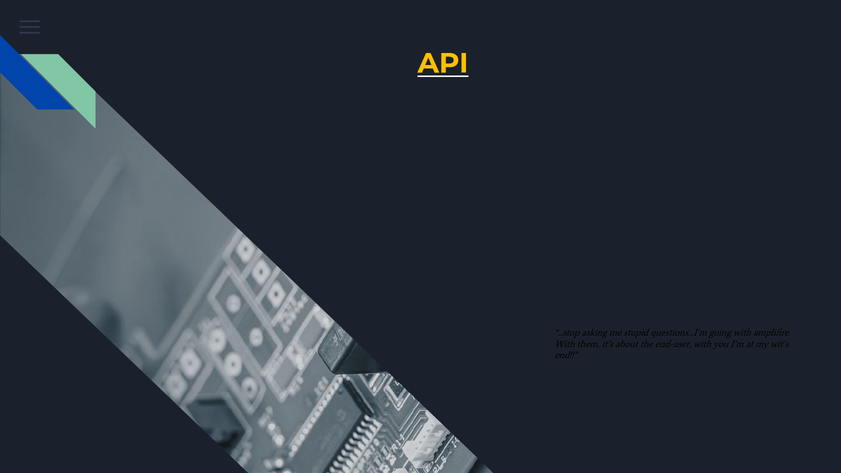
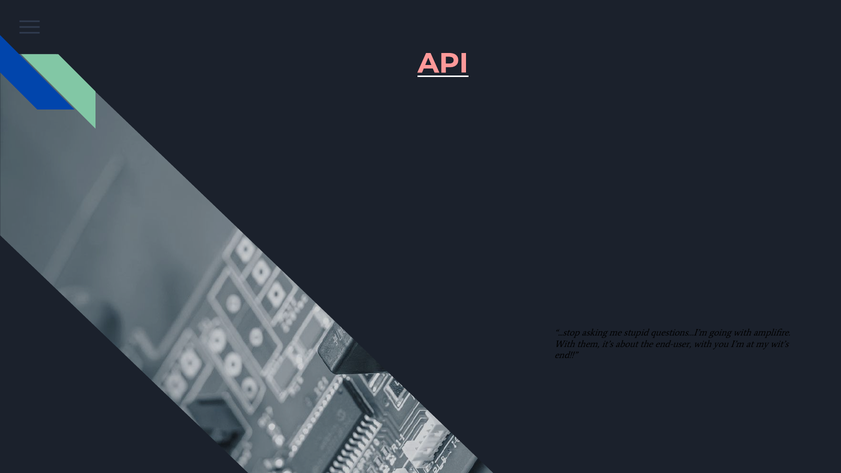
API colour: yellow -> pink
